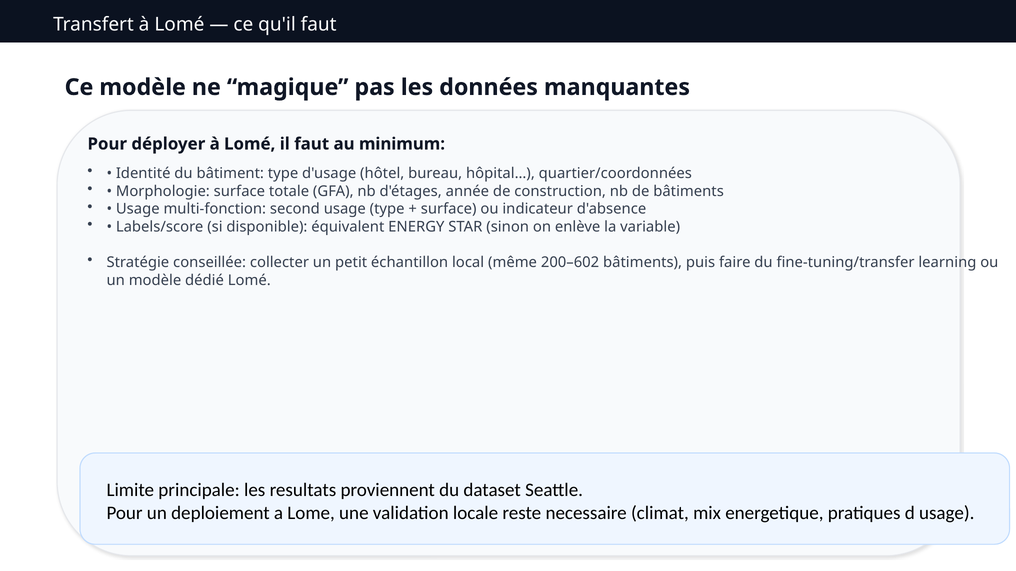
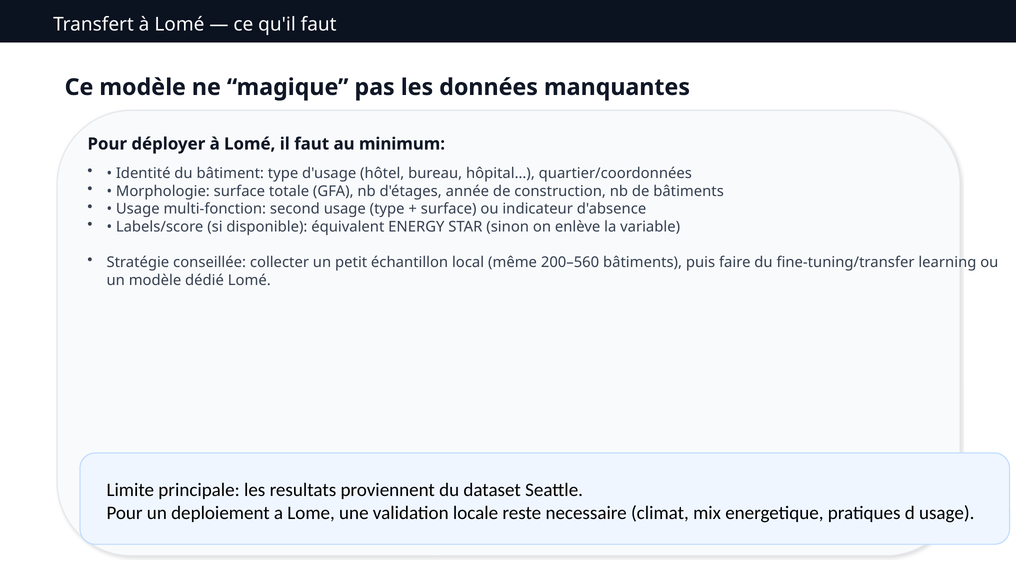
200–602: 200–602 -> 200–560
